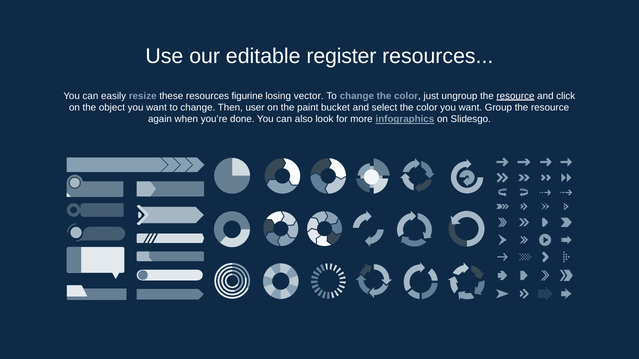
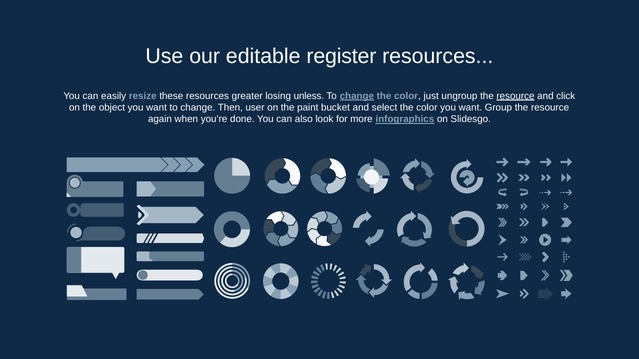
figurine: figurine -> greater
vector: vector -> unless
change at (357, 96) underline: none -> present
